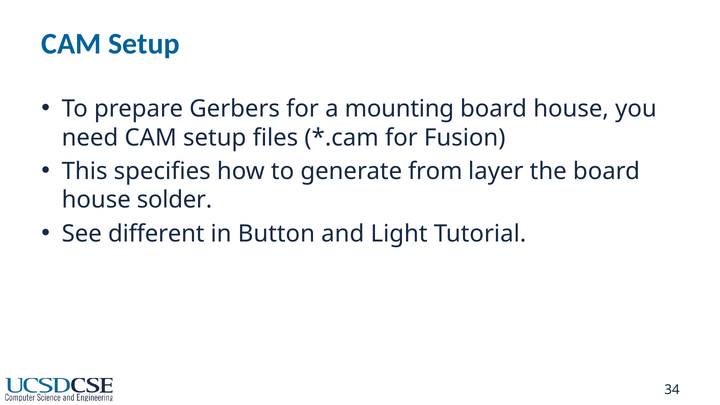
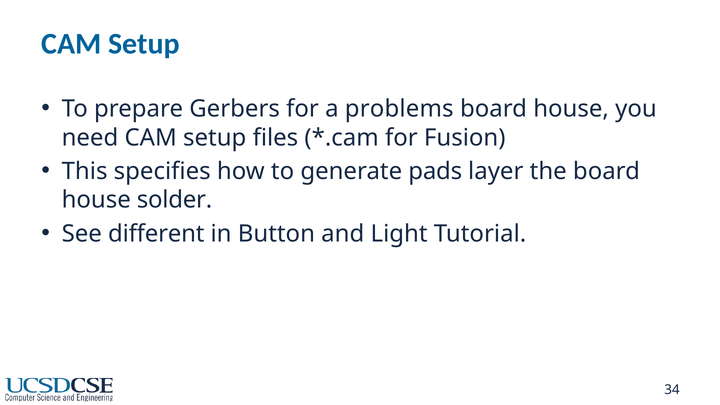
mounting: mounting -> problems
from: from -> pads
